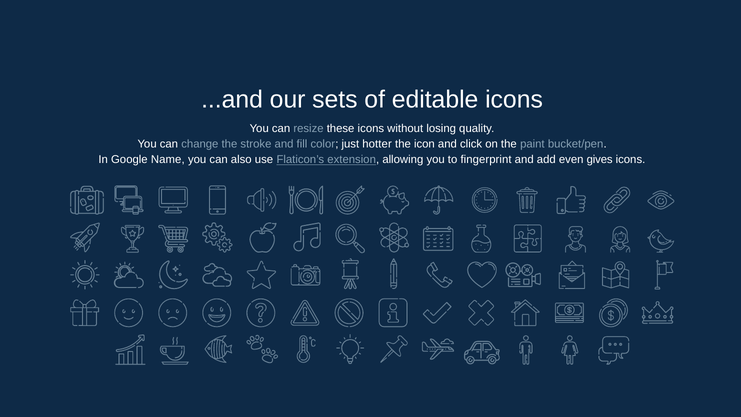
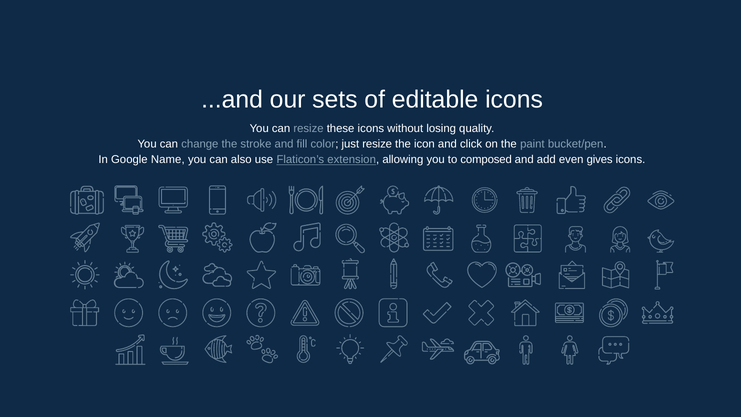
just hotter: hotter -> resize
fingerprint: fingerprint -> composed
